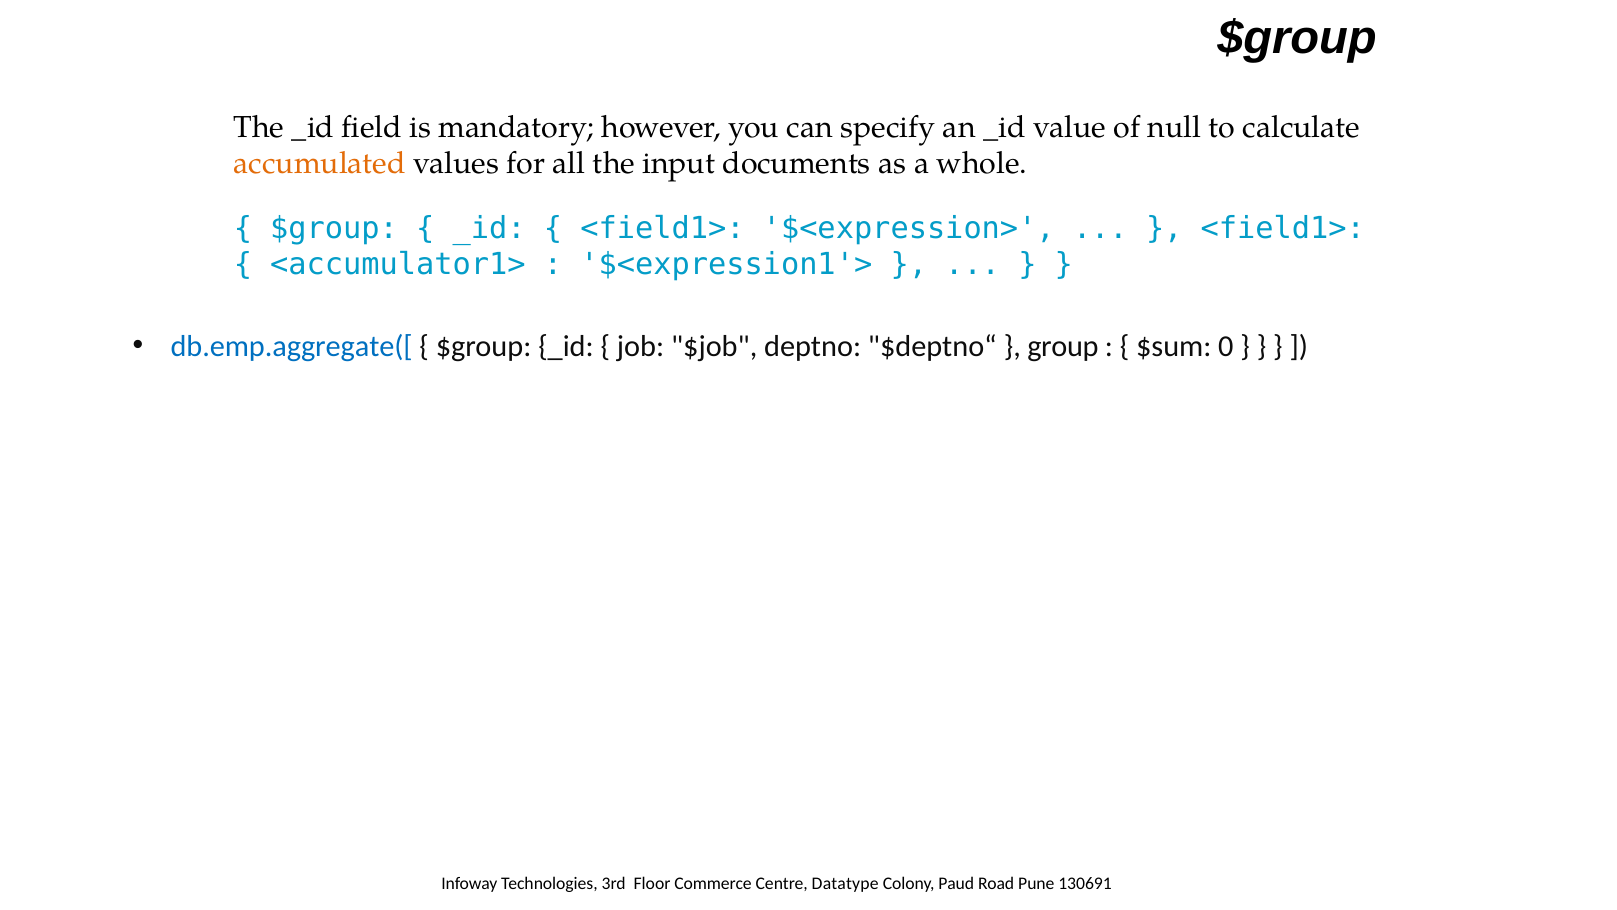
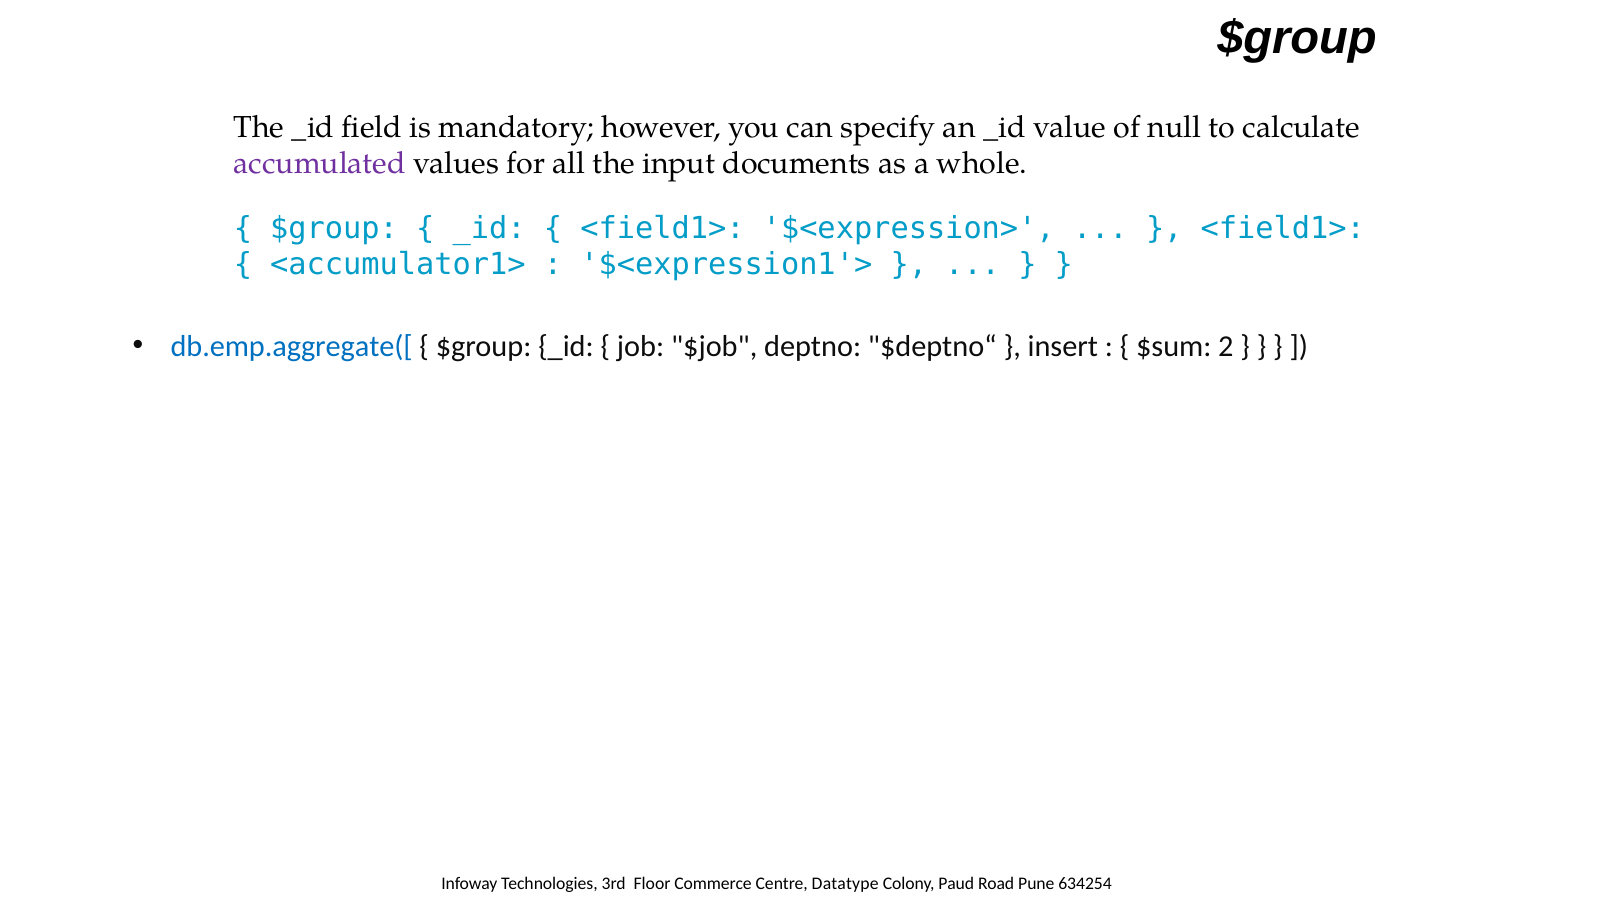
accumulated colour: orange -> purple
group: group -> insert
0: 0 -> 2
130691: 130691 -> 634254
